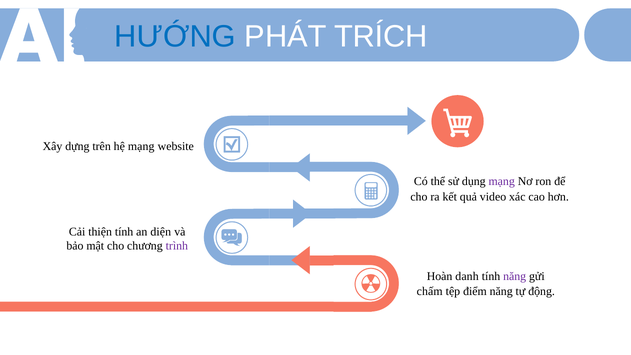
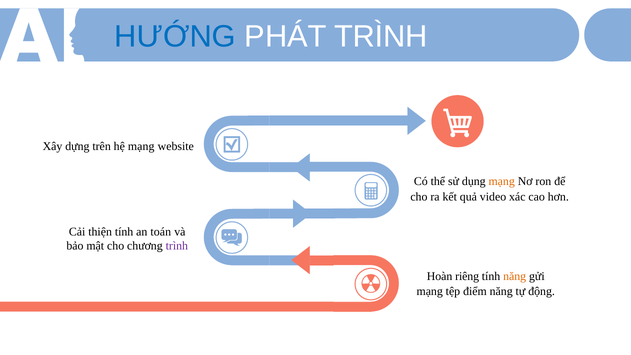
PHÁT TRÍCH: TRÍCH -> TRÌNH
mạng at (502, 182) colour: purple -> orange
diện: diện -> toán
danh: danh -> riêng
năng at (515, 276) colour: purple -> orange
chấm at (430, 291): chấm -> mạng
